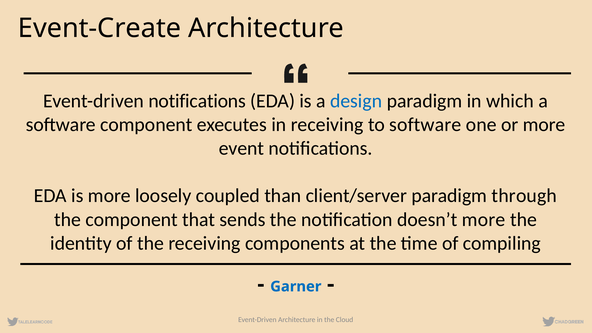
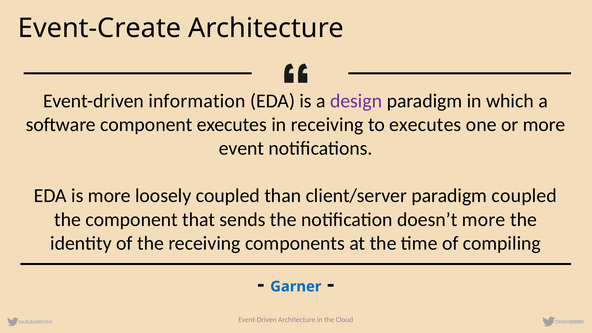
Event-driven notifications: notifications -> information
design colour: blue -> purple
to software: software -> executes
paradigm through: through -> coupled
